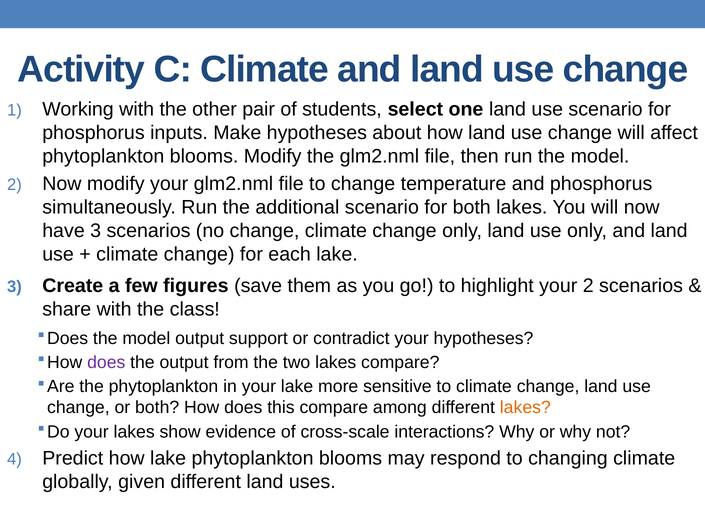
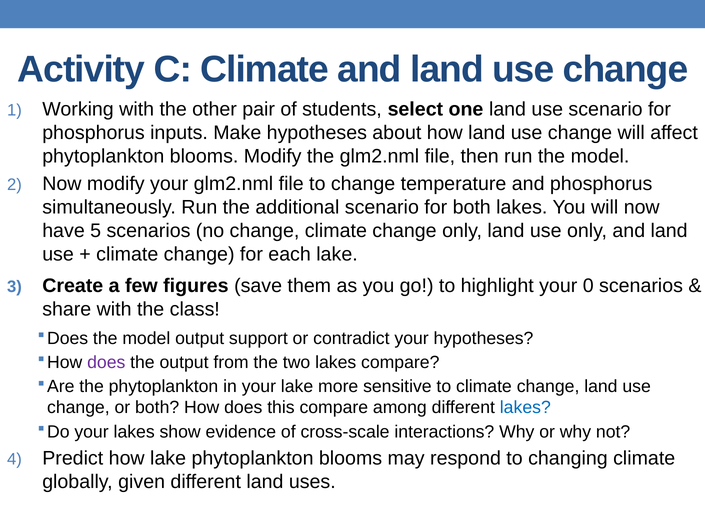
have 3: 3 -> 5
your 2: 2 -> 0
lakes at (525, 407) colour: orange -> blue
